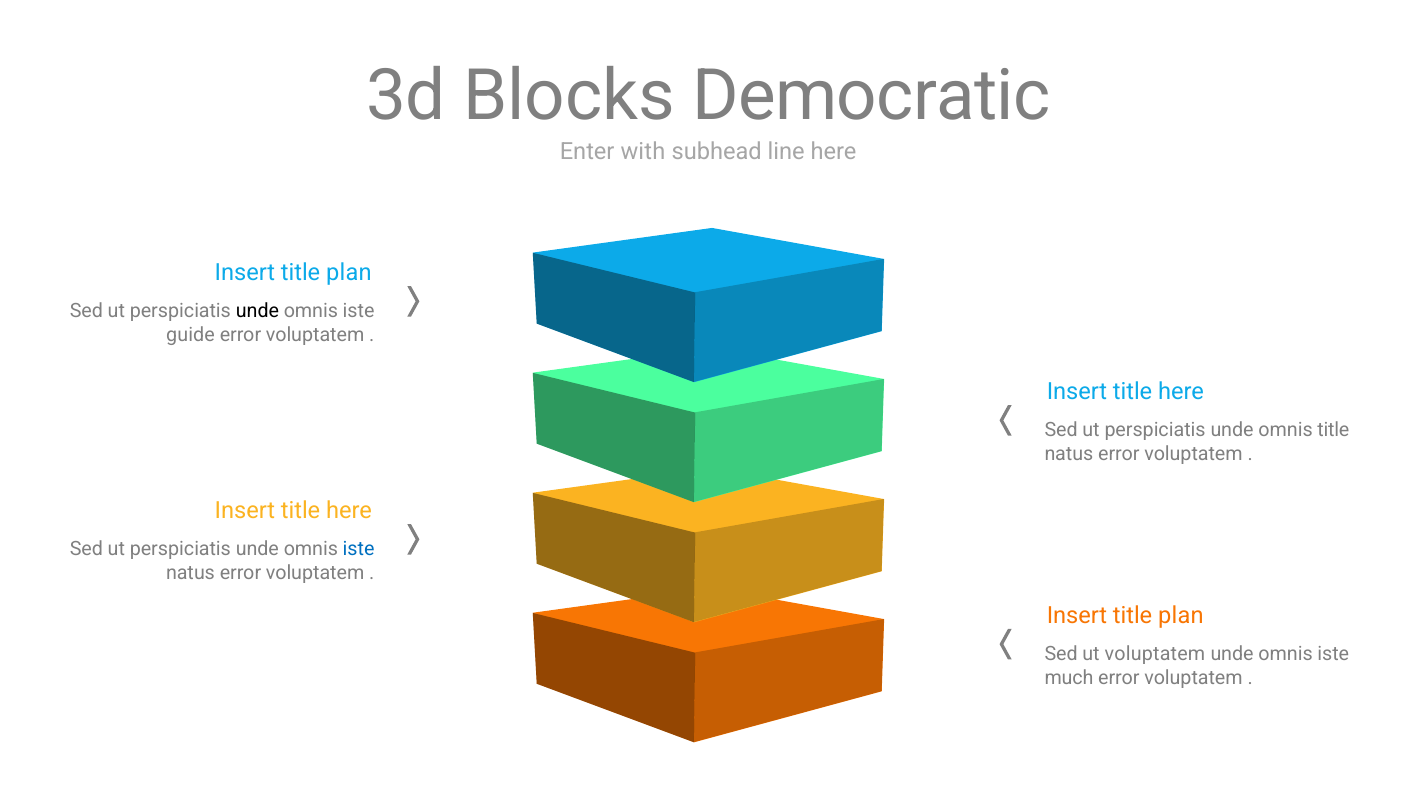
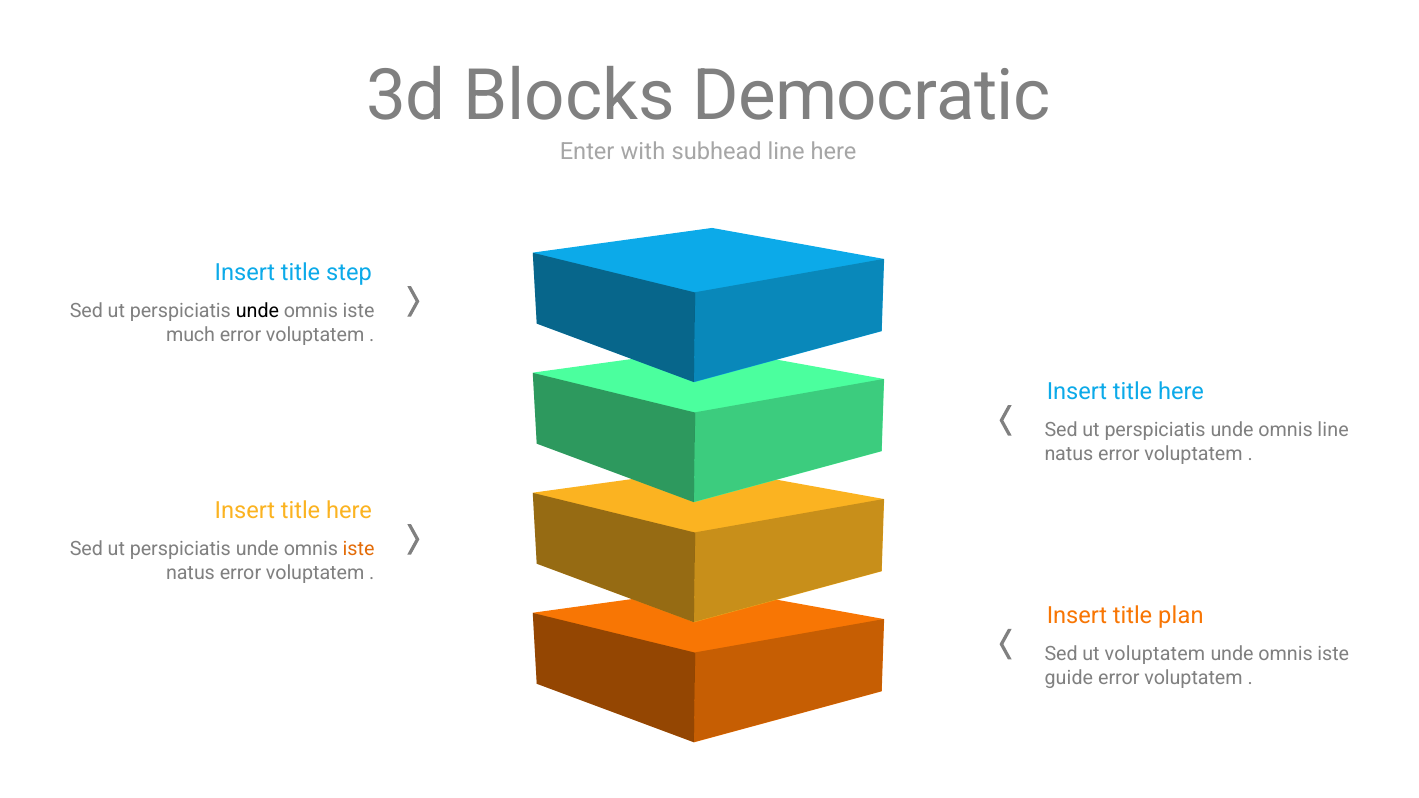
plan at (349, 273): plan -> step
guide: guide -> much
omnis title: title -> line
iste at (359, 549) colour: blue -> orange
much: much -> guide
